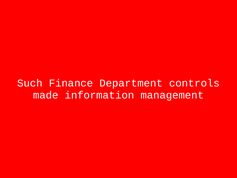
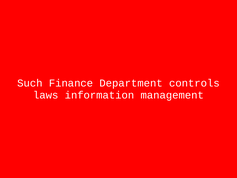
made: made -> laws
